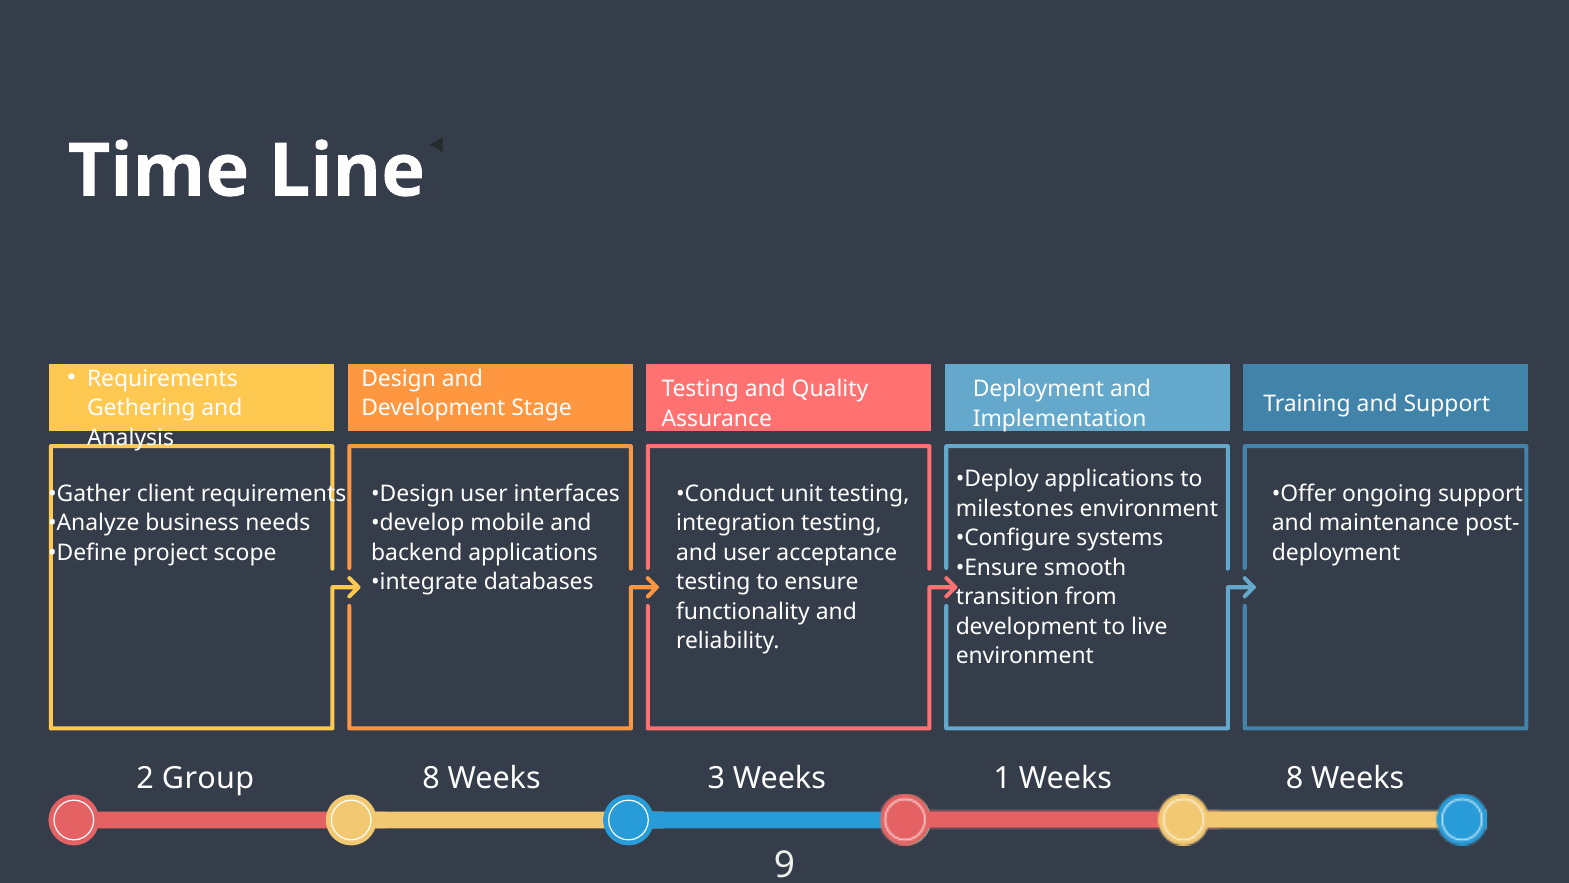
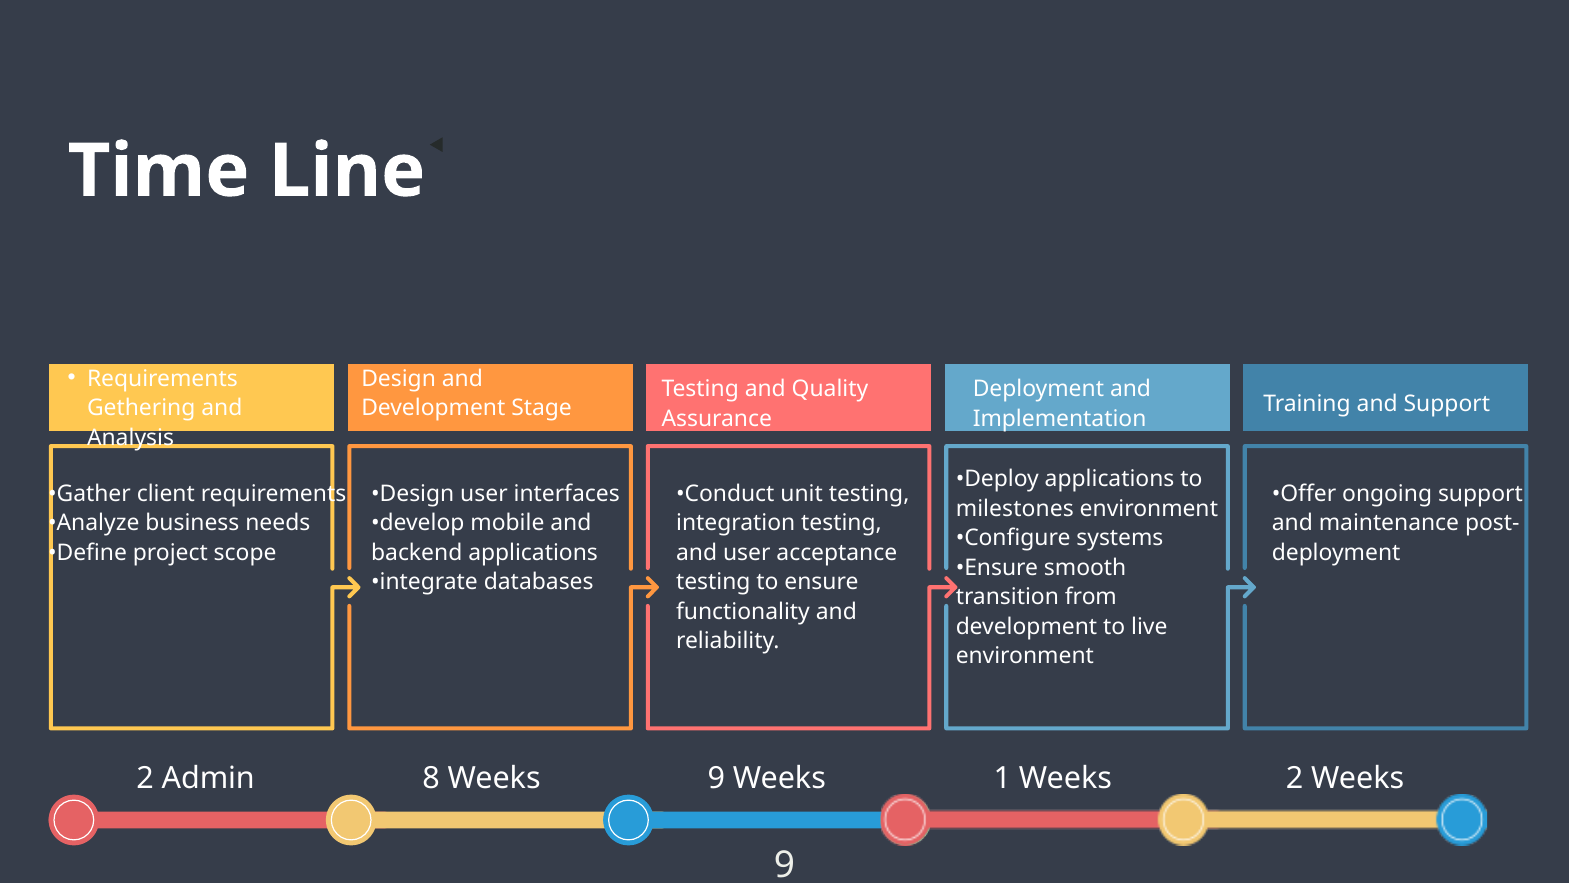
Group: Group -> Admin
8 Weeks 3: 3 -> 9
Weeks 8: 8 -> 2
